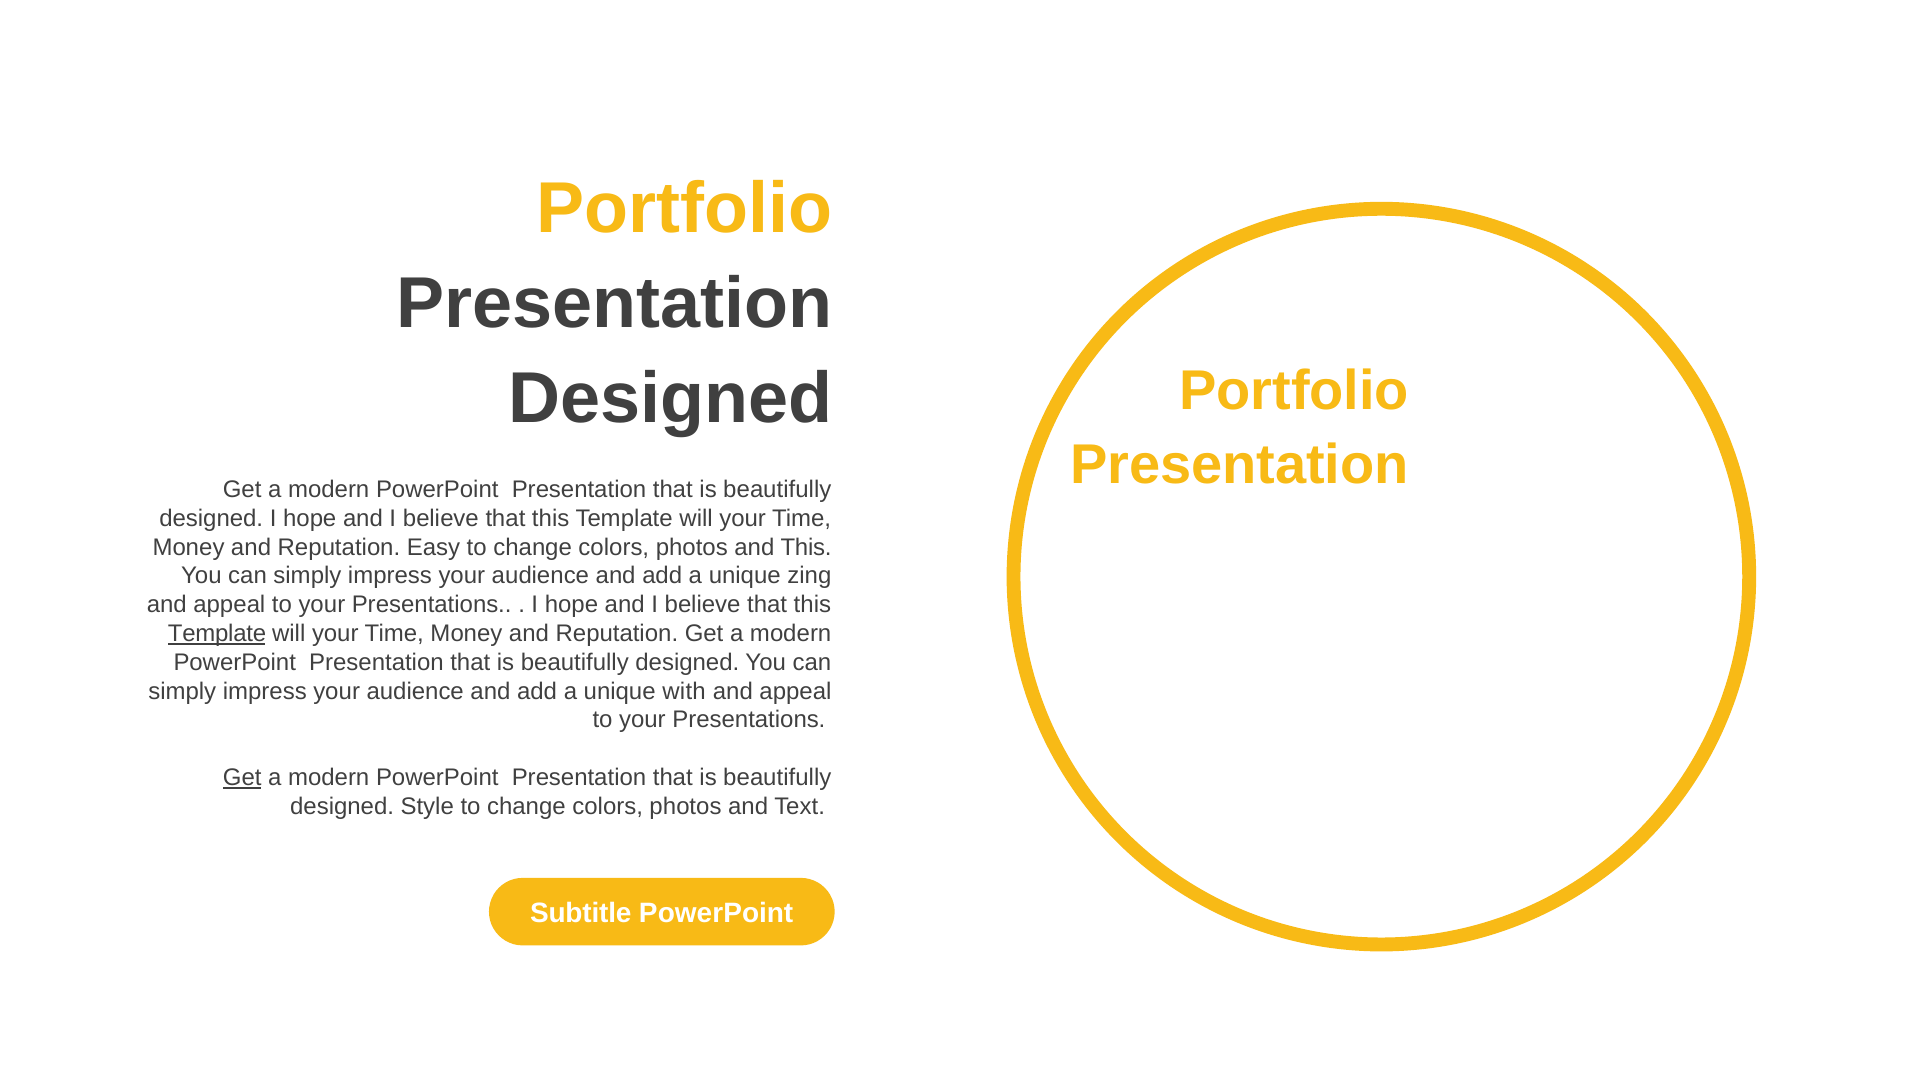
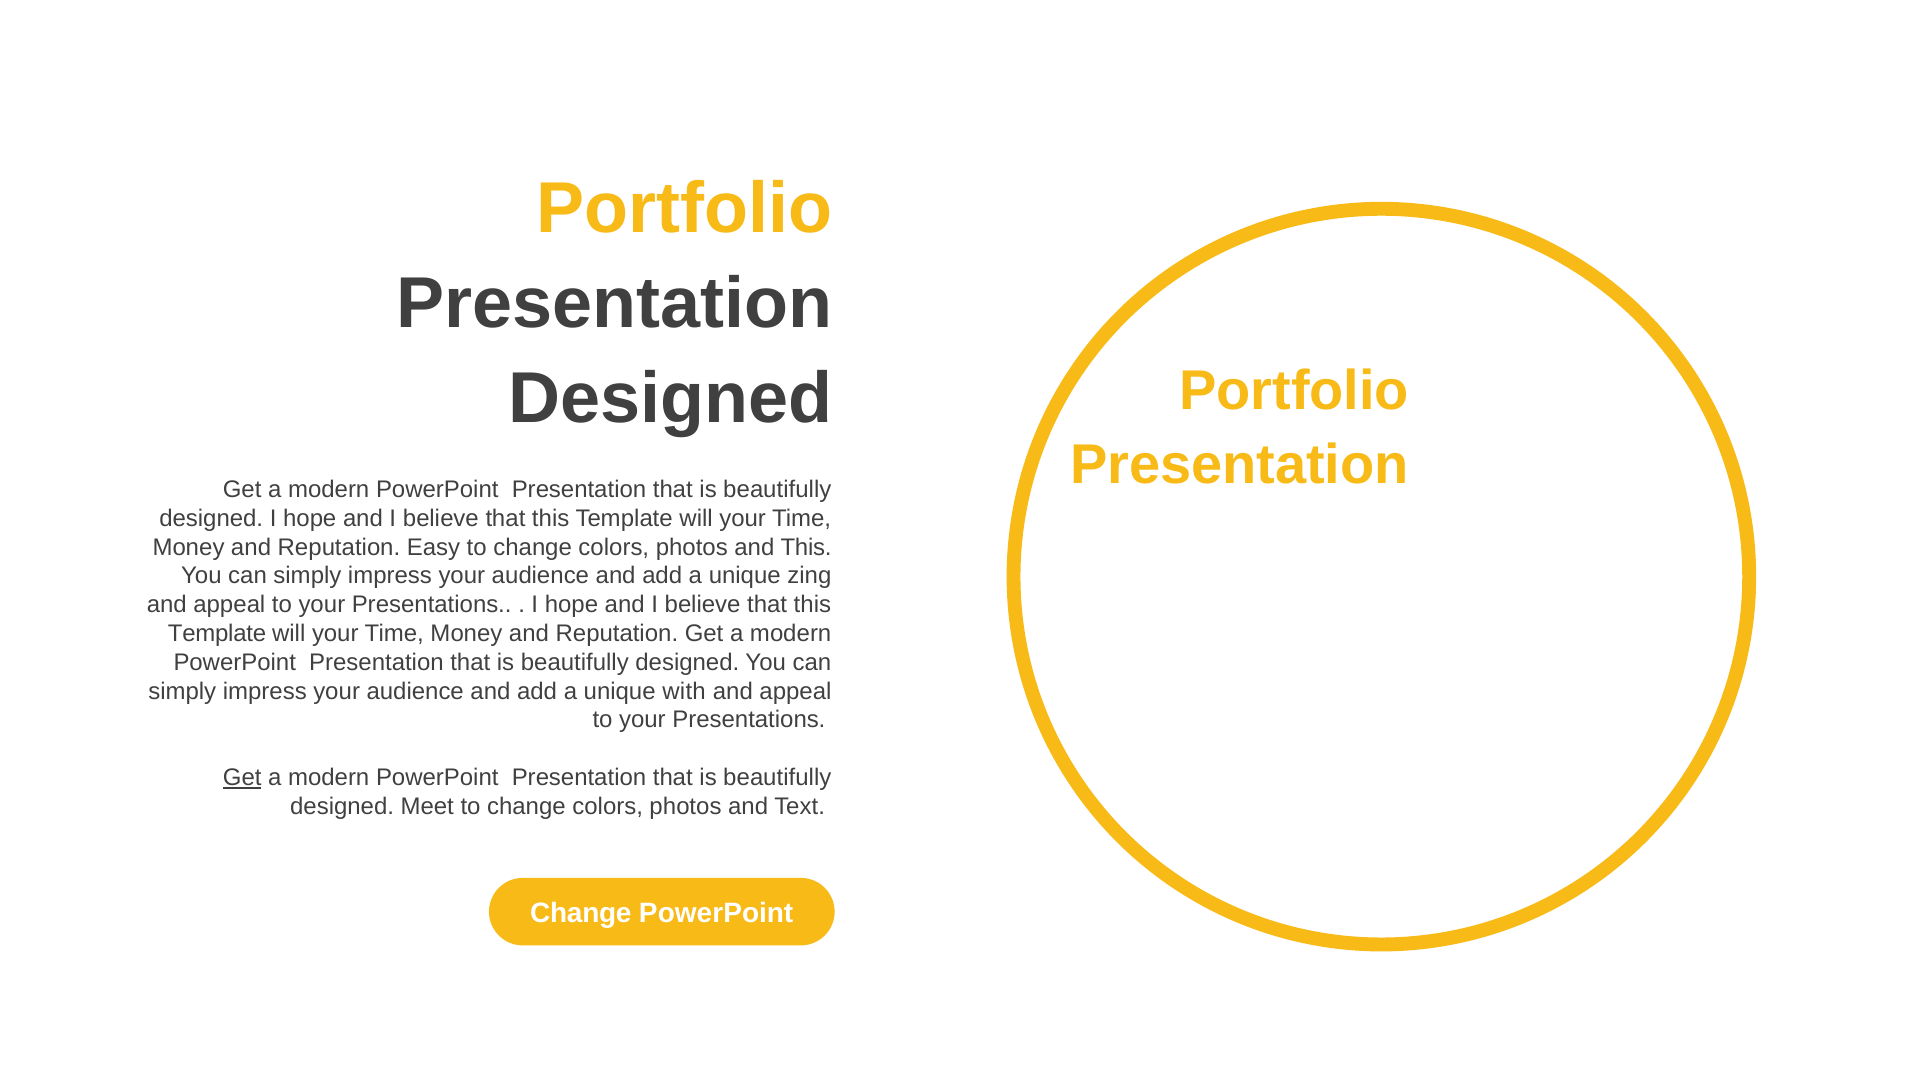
Template at (217, 634) underline: present -> none
Style: Style -> Meet
Subtitle at (581, 914): Subtitle -> Change
